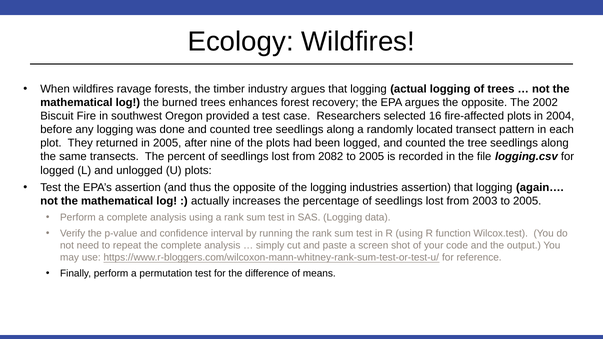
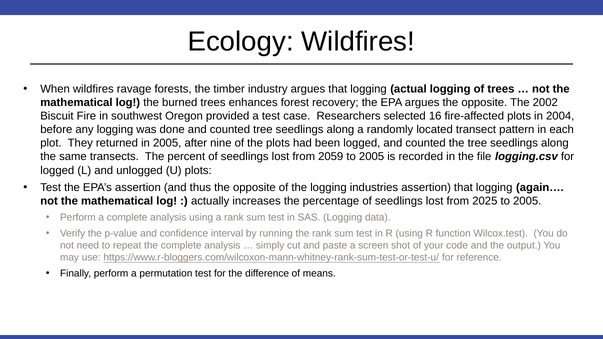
2082: 2082 -> 2059
2003: 2003 -> 2025
